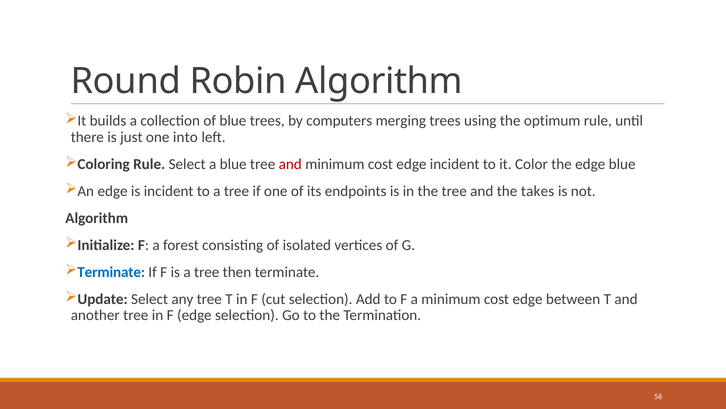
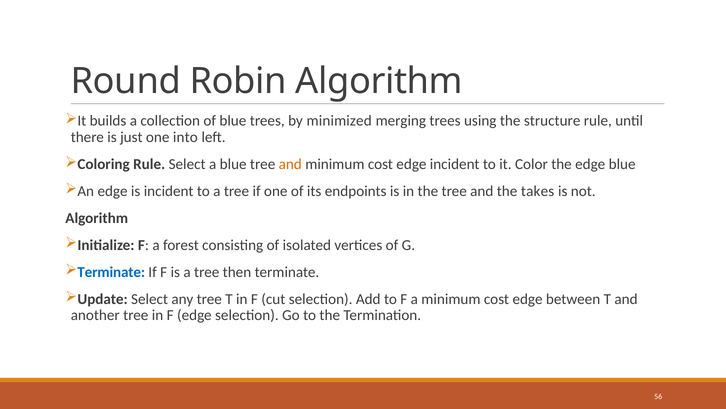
computers: computers -> minimized
optimum: optimum -> structure
and at (290, 164) colour: red -> orange
